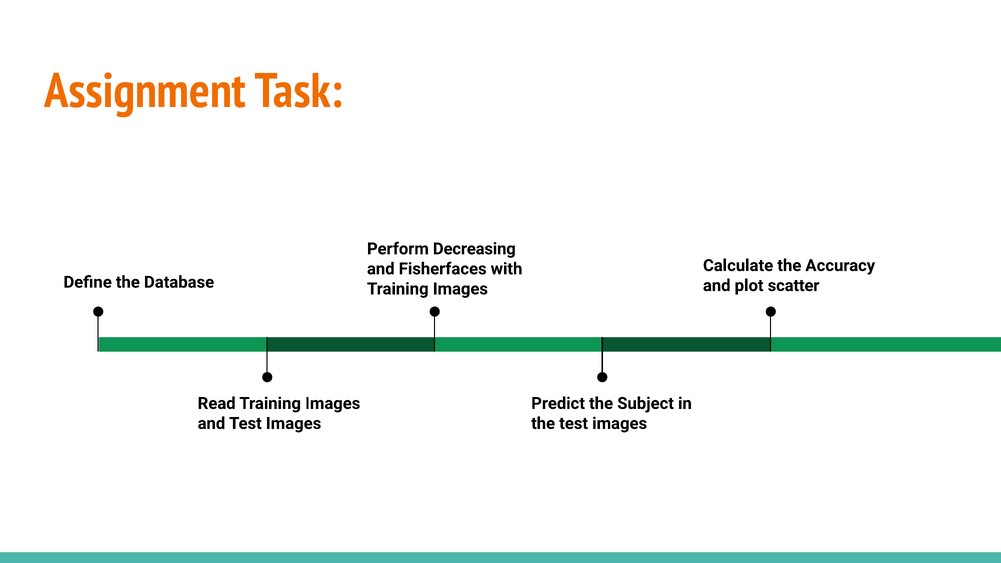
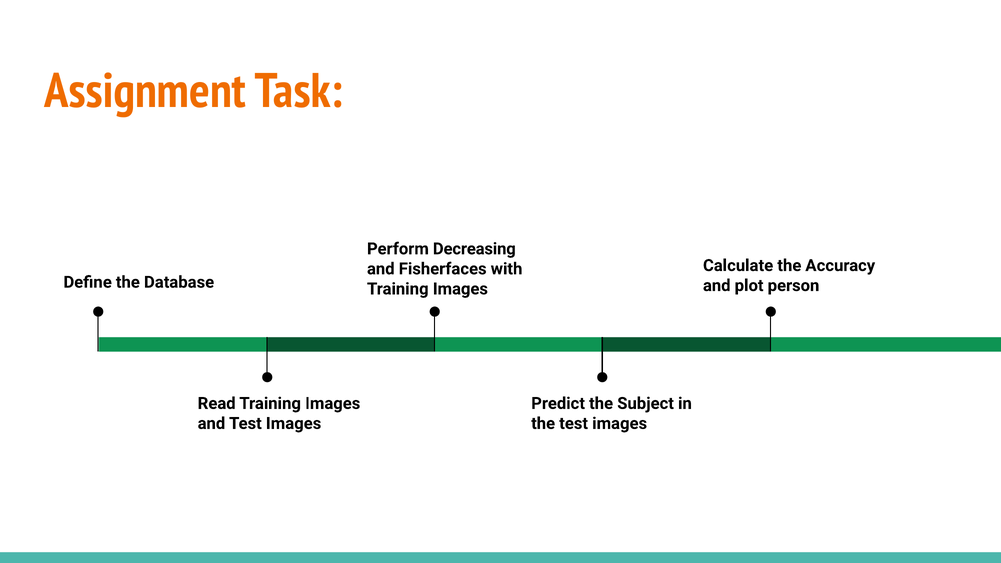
scatter: scatter -> person
